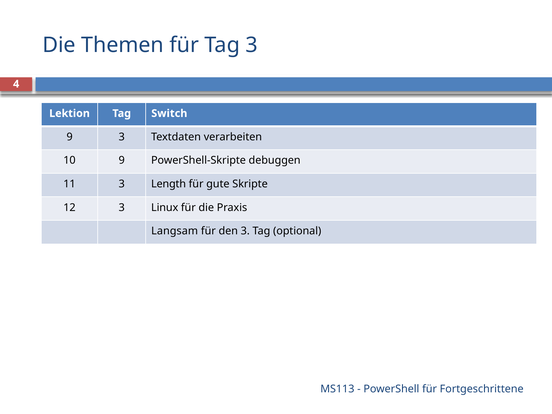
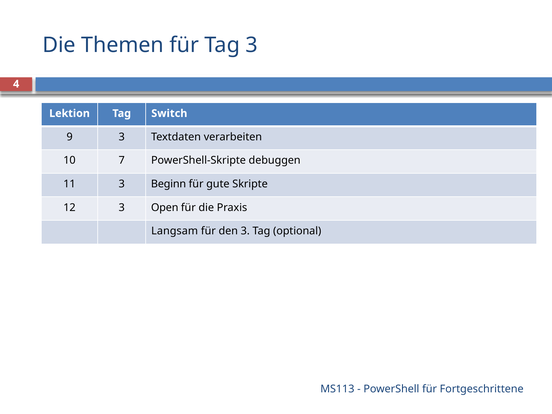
10 9: 9 -> 7
Length: Length -> Beginn
Linux: Linux -> Open
